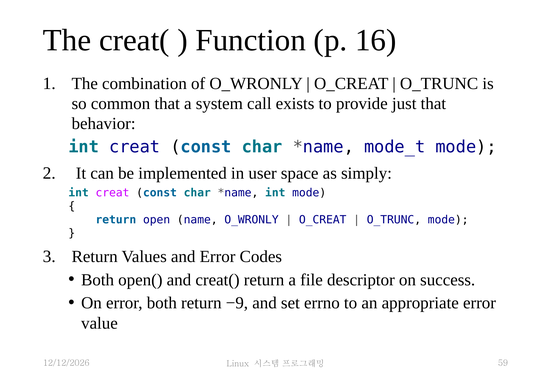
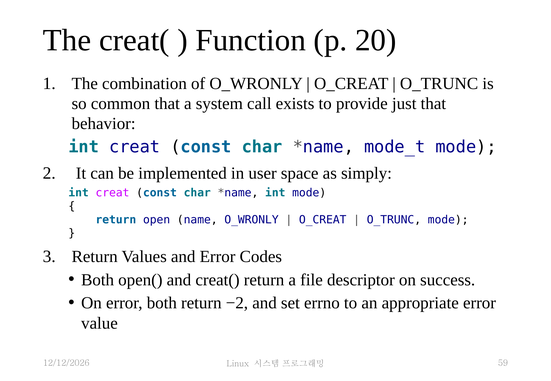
16: 16 -> 20
−9: −9 -> −2
